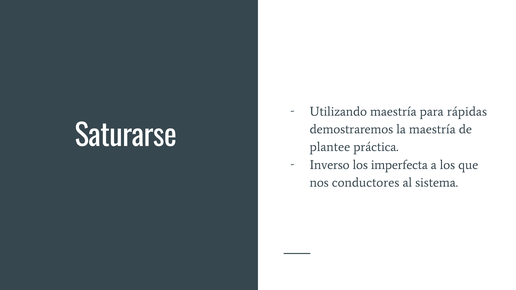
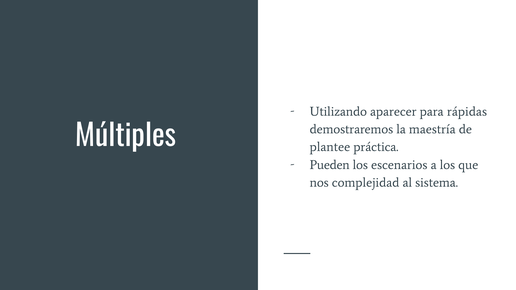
Utilizando maestría: maestría -> aparecer
Saturarse: Saturarse -> Múltiples
Inverso: Inverso -> Pueden
imperfecta: imperfecta -> escenarios
conductores: conductores -> complejidad
